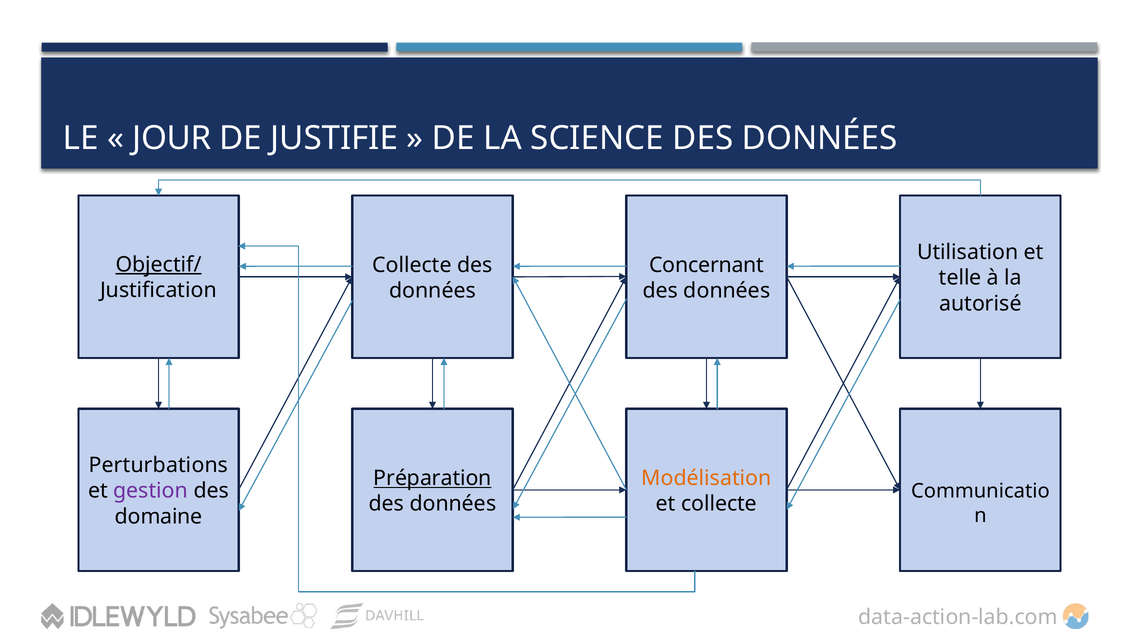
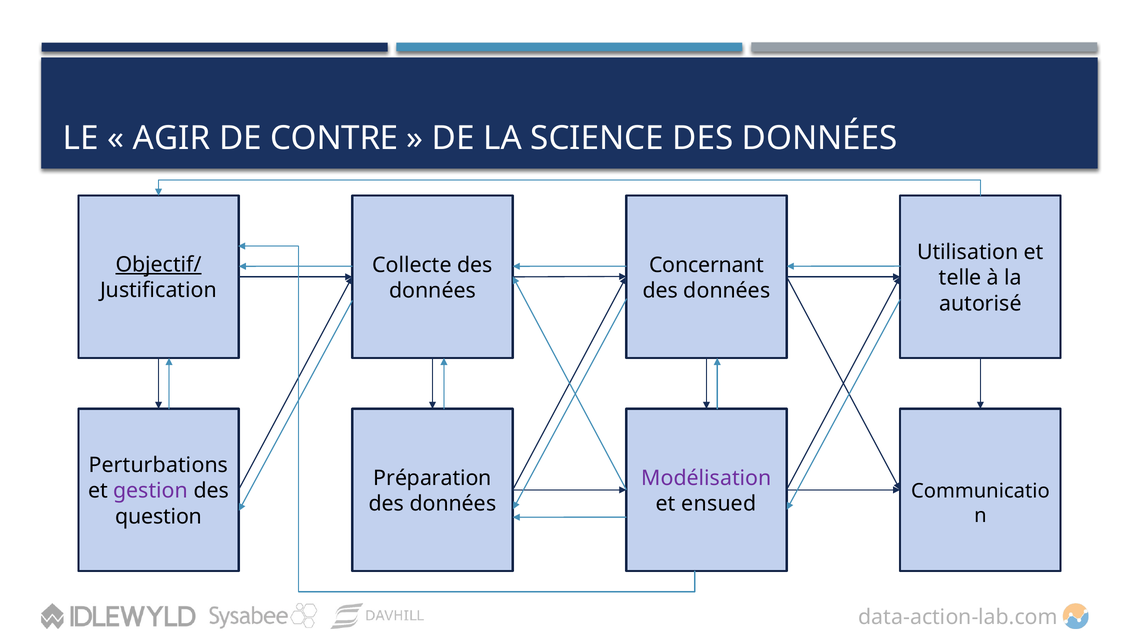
JOUR: JOUR -> AGIR
JUSTIFIE: JUSTIFIE -> CONTRE
Préparation underline: present -> none
Modélisation colour: orange -> purple
et collecte: collecte -> ensued
domaine: domaine -> question
